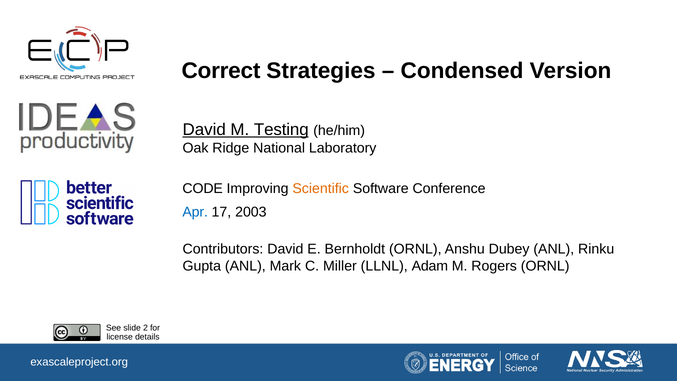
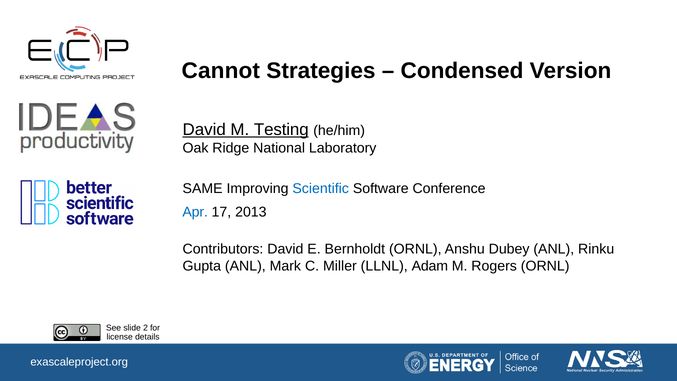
Correct: Correct -> Cannot
CODE: CODE -> SAME
Scientific colour: orange -> blue
2003: 2003 -> 2013
